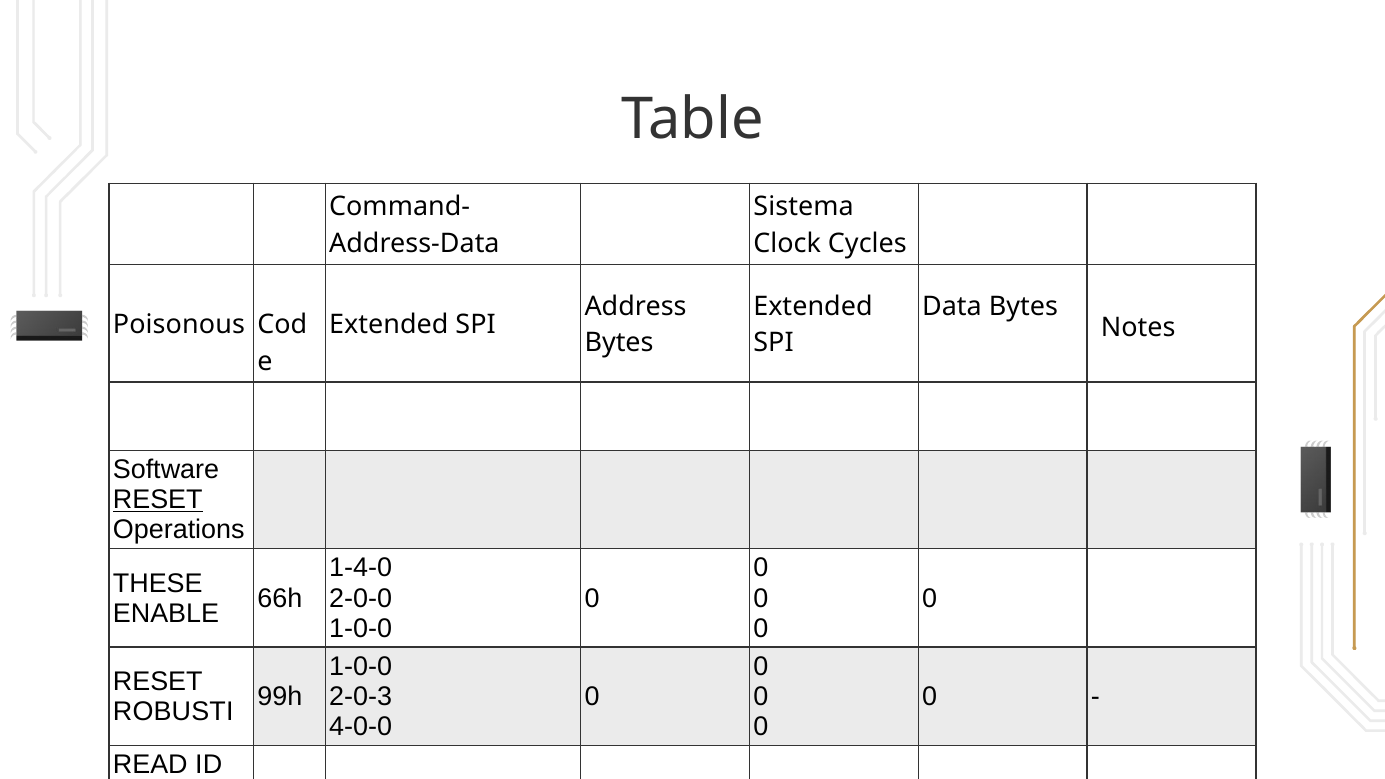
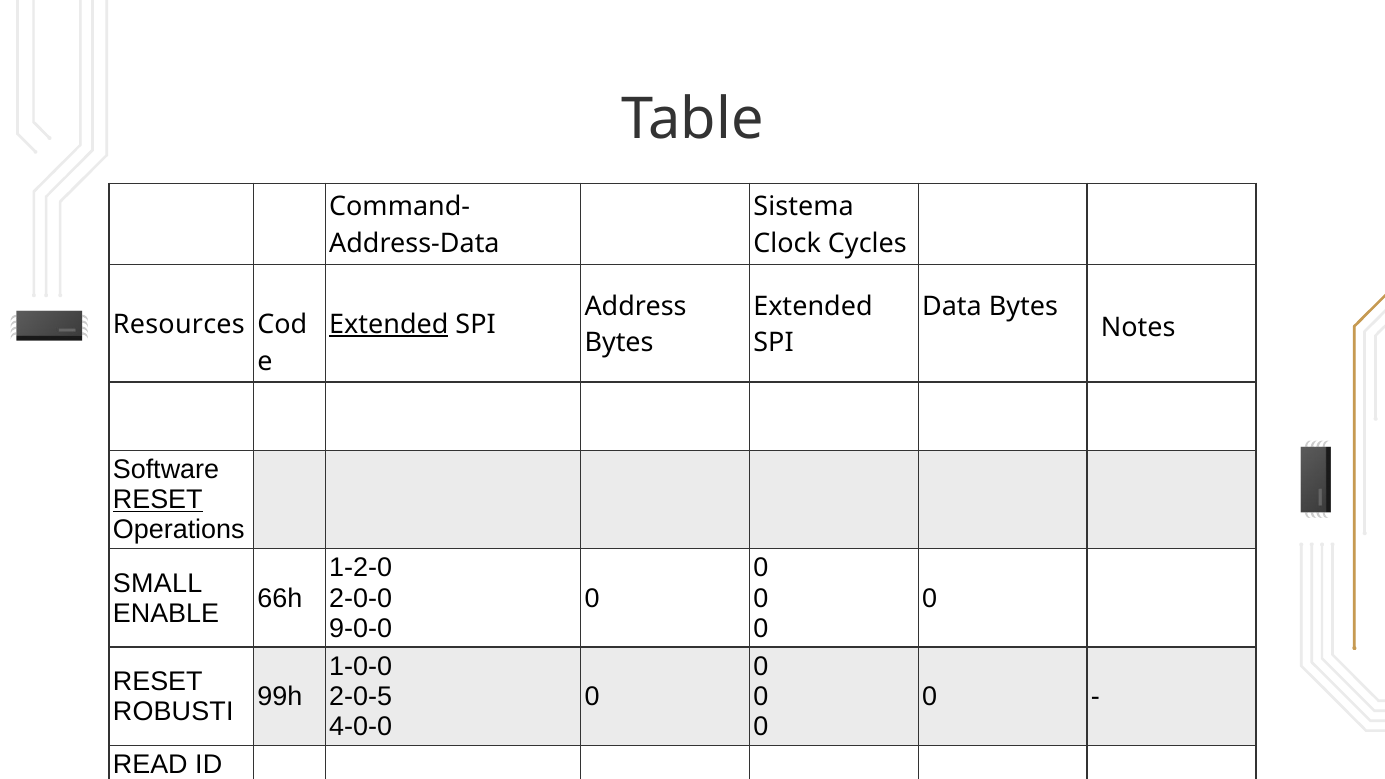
Poisonous: Poisonous -> Resources
Extended at (389, 325) underline: none -> present
1-4-0: 1-4-0 -> 1-2-0
THESE: THESE -> SMALL
1-0-0 at (361, 629): 1-0-0 -> 9-0-0
2-0-3: 2-0-3 -> 2-0-5
